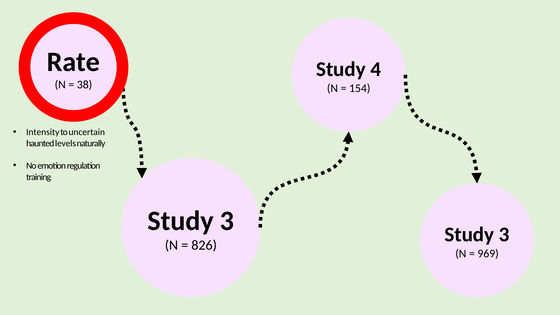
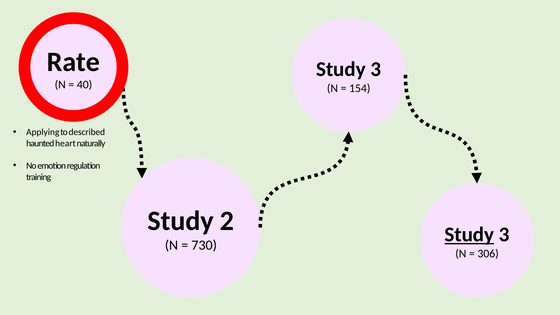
4 at (376, 69): 4 -> 3
38: 38 -> 40
Intensity: Intensity -> Applying
to uncertain: uncertain -> described
levels: levels -> heart
3 at (227, 221): 3 -> 2
Study at (469, 235) underline: none -> present
826: 826 -> 730
969: 969 -> 306
